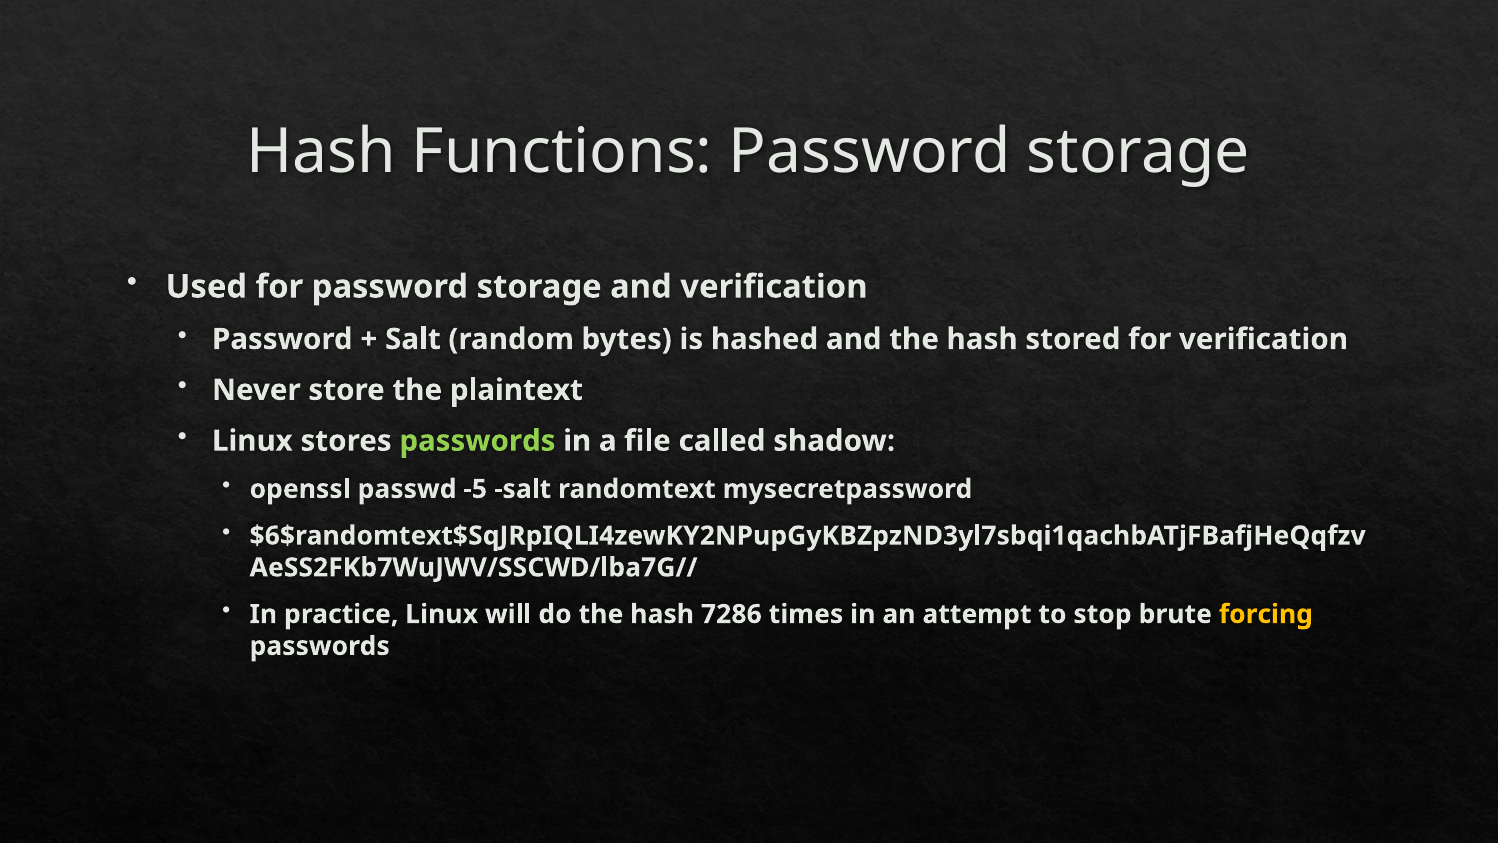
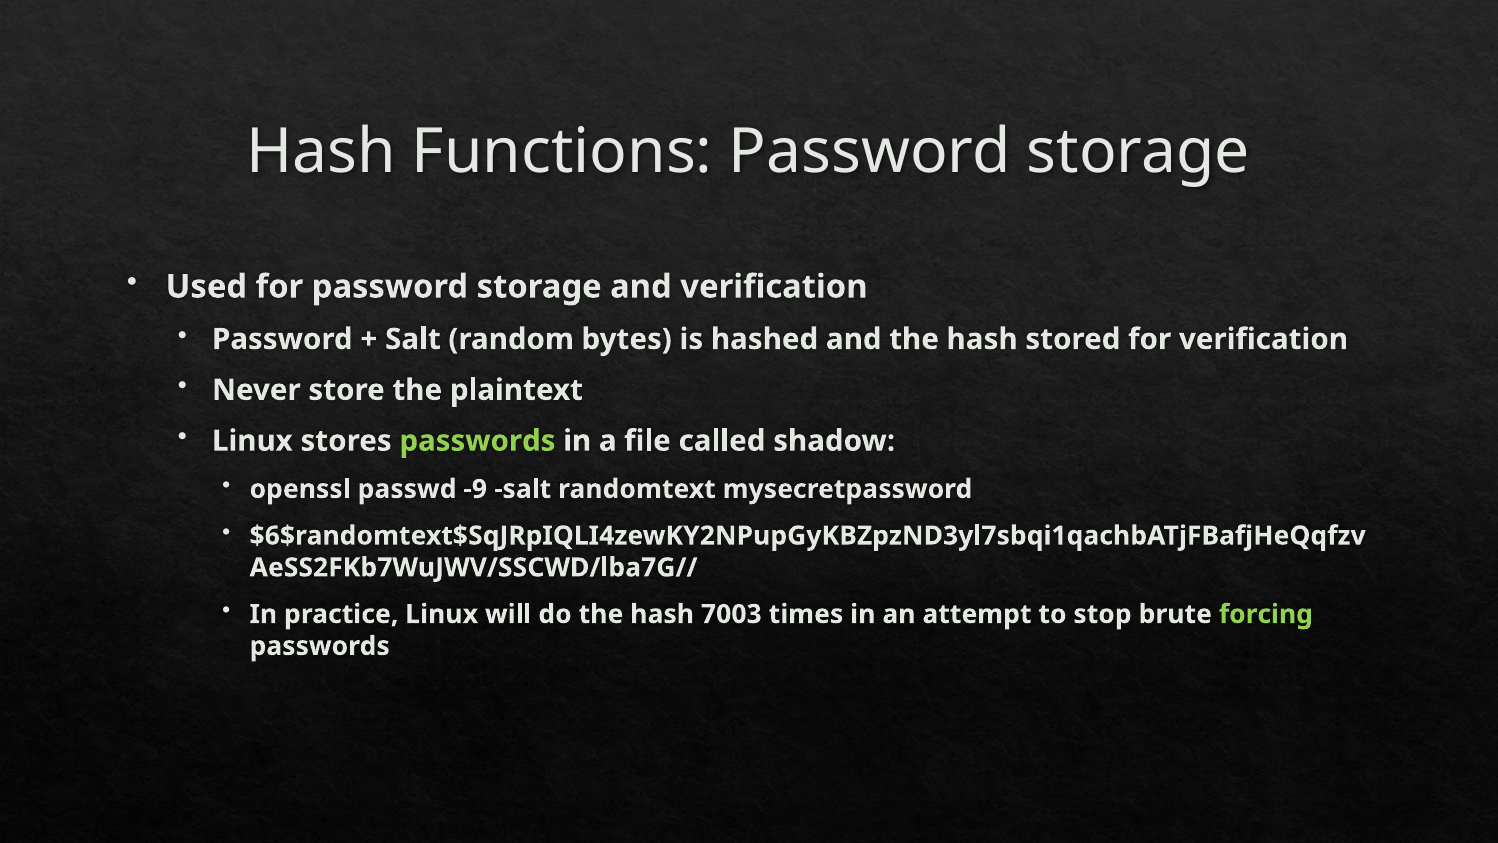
-5: -5 -> -9
7286: 7286 -> 7003
forcing colour: yellow -> light green
